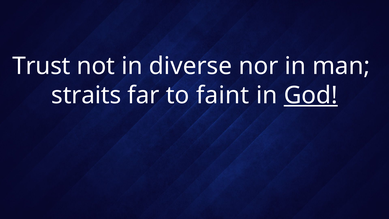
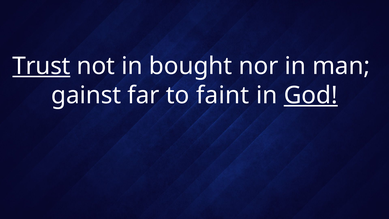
Trust underline: none -> present
diverse: diverse -> bought
straits: straits -> gainst
